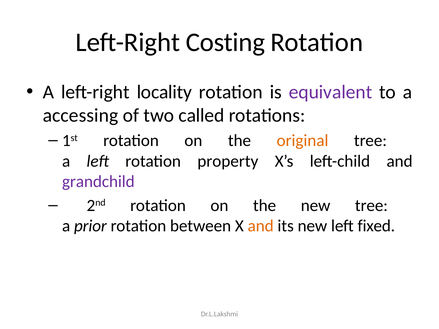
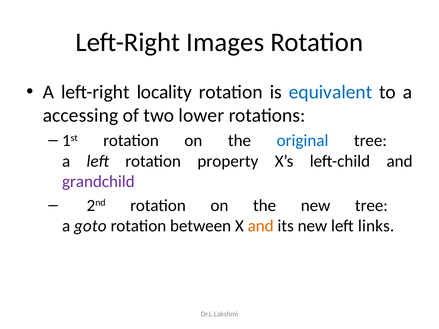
Costing: Costing -> Images
equivalent colour: purple -> blue
called: called -> lower
original colour: orange -> blue
prior: prior -> goto
fixed: fixed -> links
